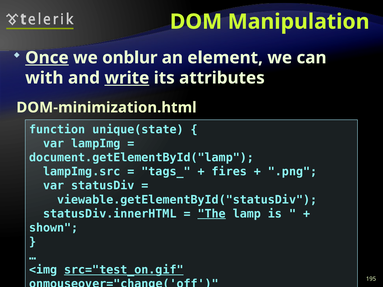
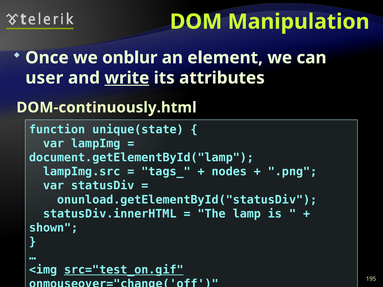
Once underline: present -> none
with: with -> user
DOM-minimization.html: DOM-minimization.html -> DOM-continuously.html
fires: fires -> nodes
viewable.getElementById("statusDiv: viewable.getElementById("statusDiv -> onunload.getElementById("statusDiv
The underline: present -> none
